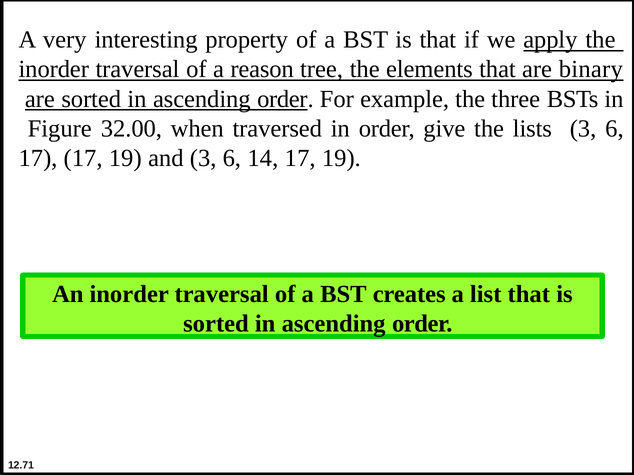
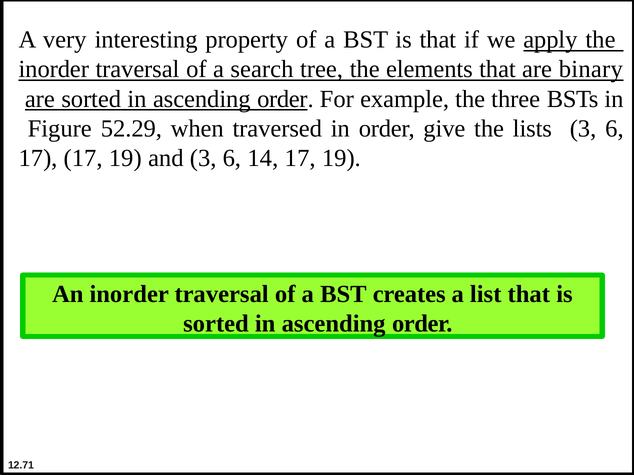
reason: reason -> search
32.00: 32.00 -> 52.29
